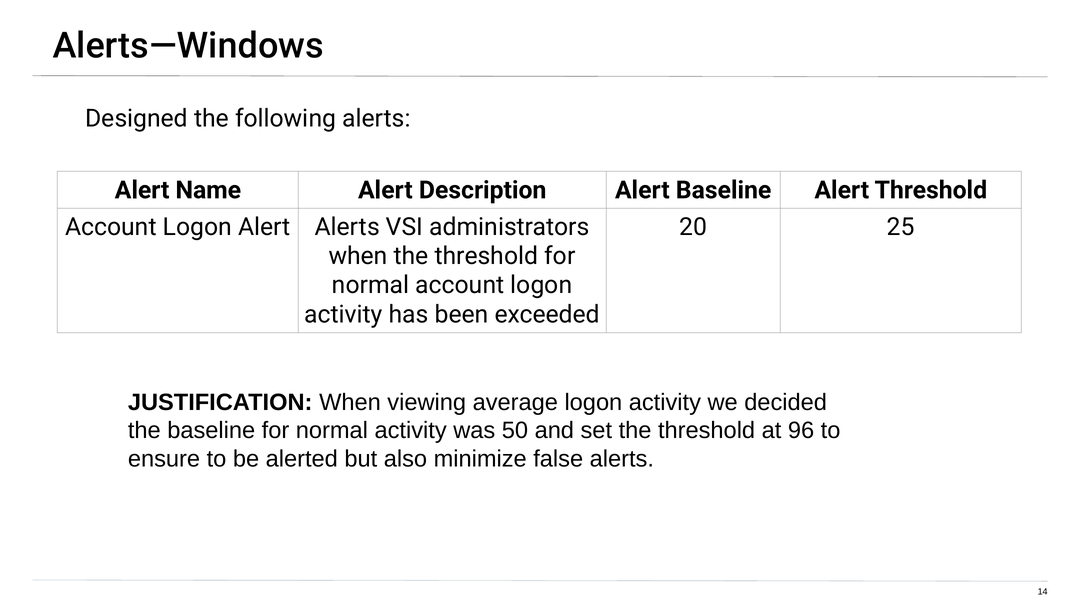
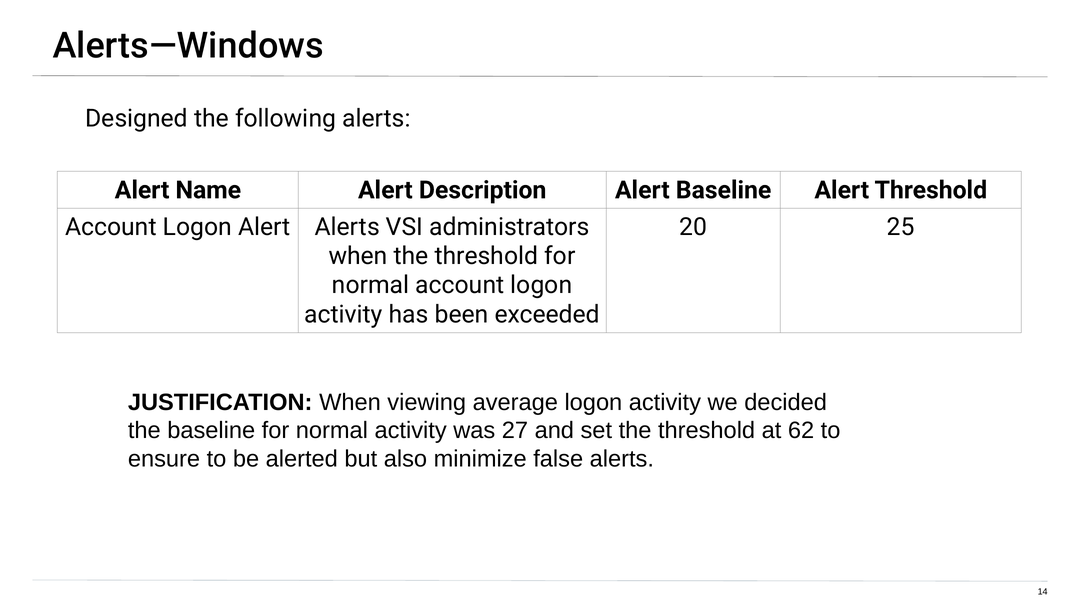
50: 50 -> 27
96: 96 -> 62
